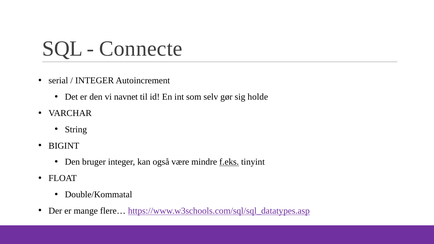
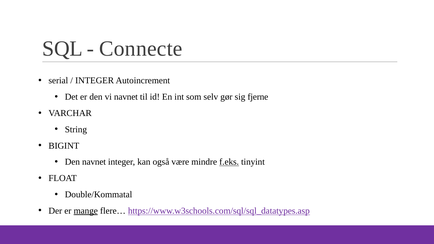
holde: holde -> fjerne
Den bruger: bruger -> navnet
mange underline: none -> present
